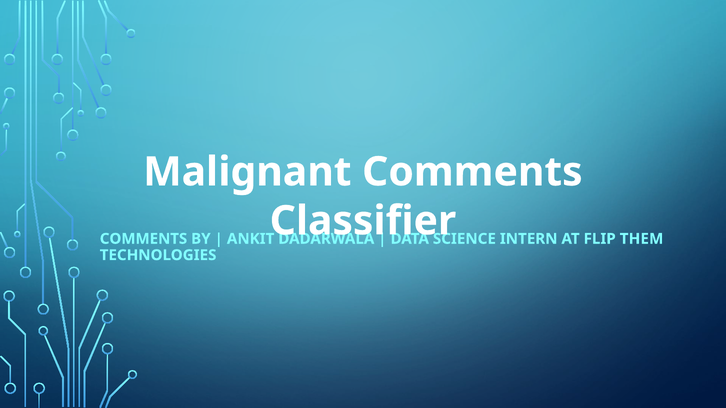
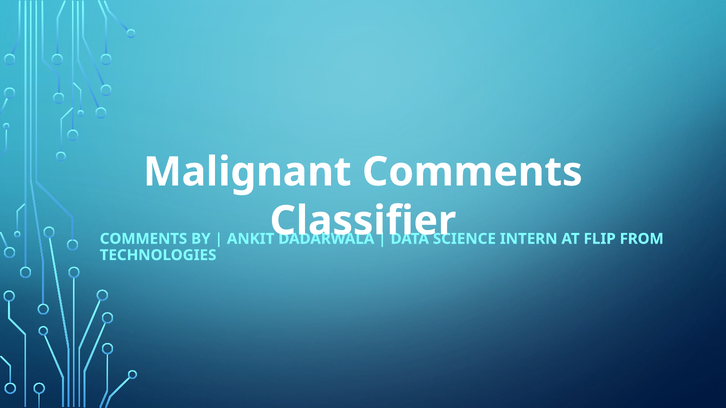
THEM: THEM -> FROM
